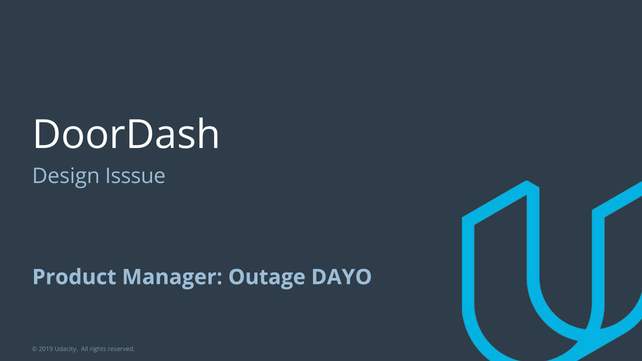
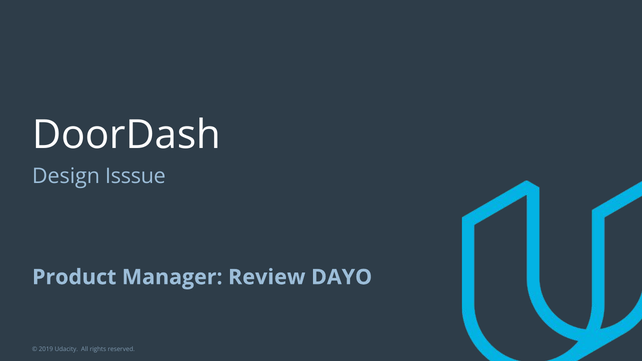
Outage: Outage -> Review
